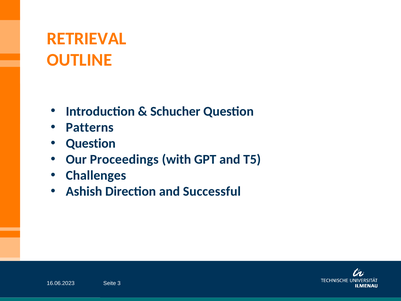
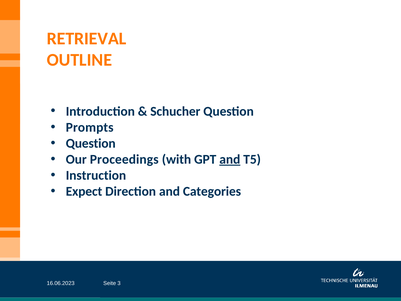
Patterns: Patterns -> Prompts
and at (230, 159) underline: none -> present
Challenges: Challenges -> Instruction
Ashish: Ashish -> Expect
Successful: Successful -> Categories
